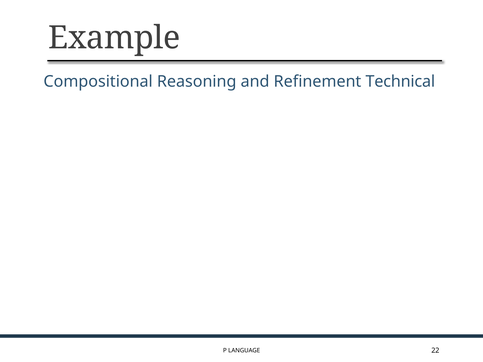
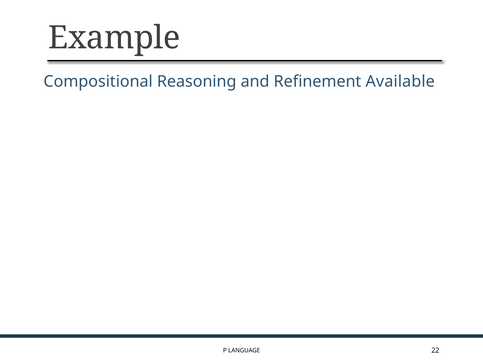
Technical: Technical -> Available
